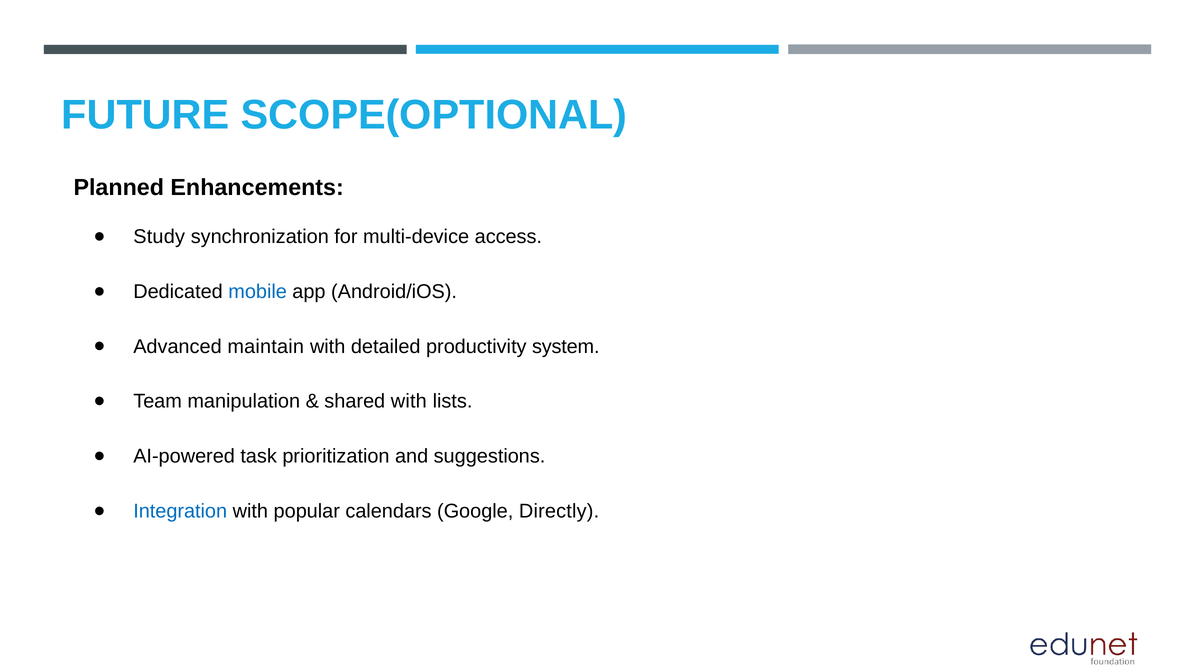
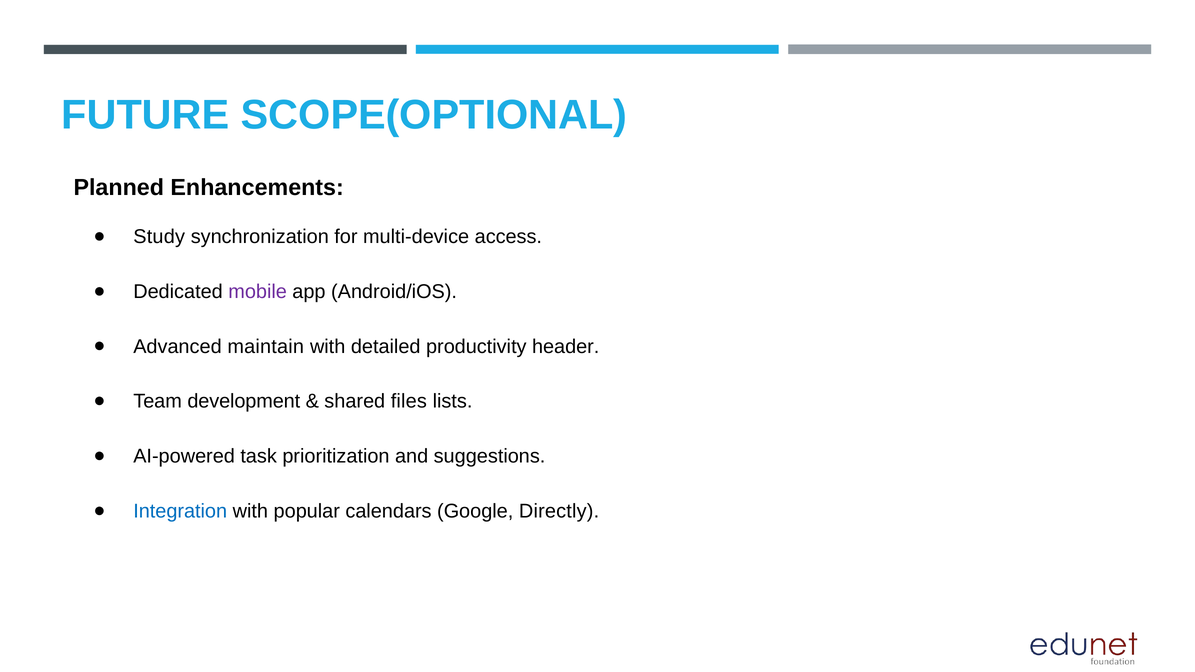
mobile colour: blue -> purple
system: system -> header
manipulation: manipulation -> development
shared with: with -> files
